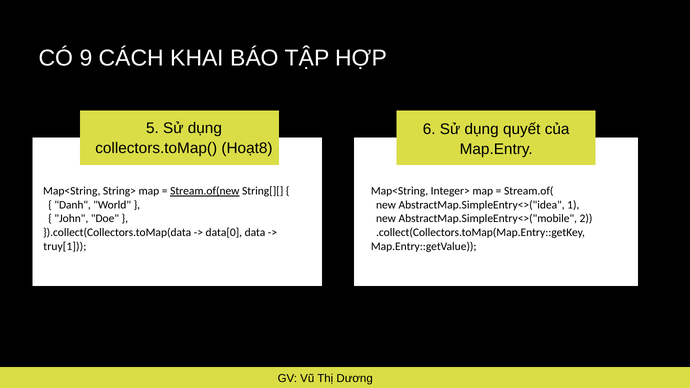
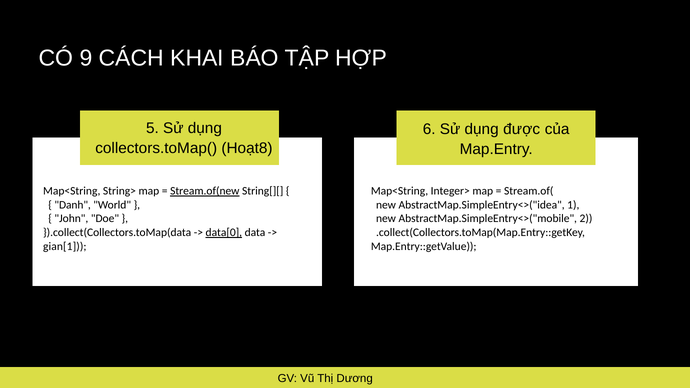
quyết: quyết -> được
data[0 underline: none -> present
truy[1: truy[1 -> gian[1
